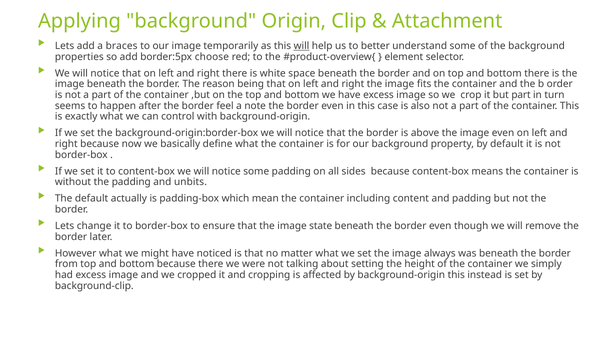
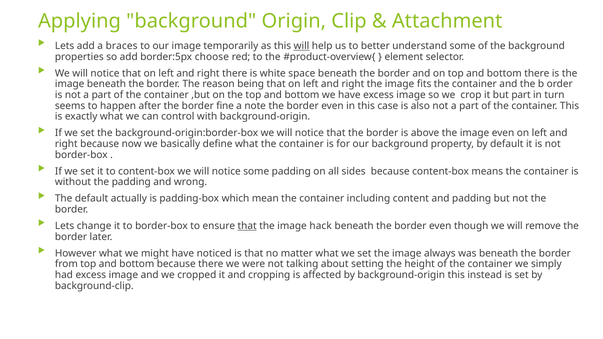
feel: feel -> fine
unbits: unbits -> wrong
that at (247, 226) underline: none -> present
state: state -> hack
